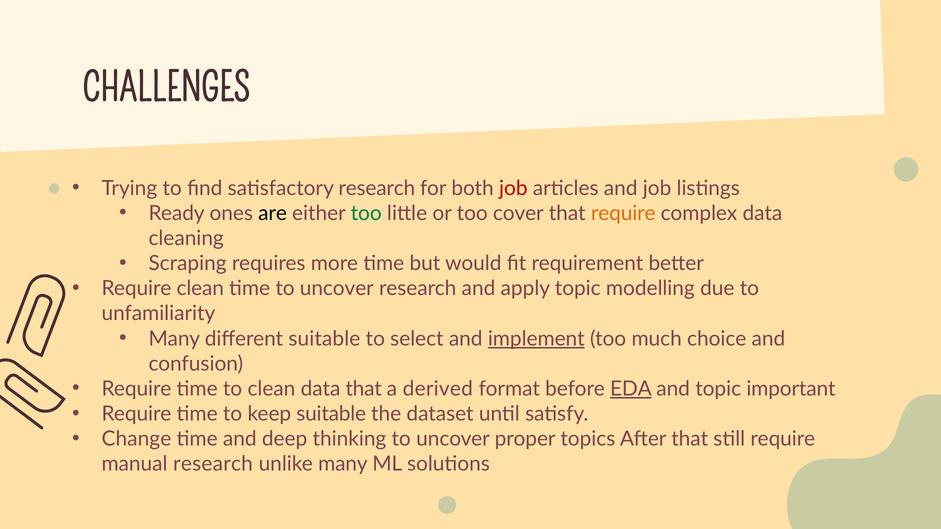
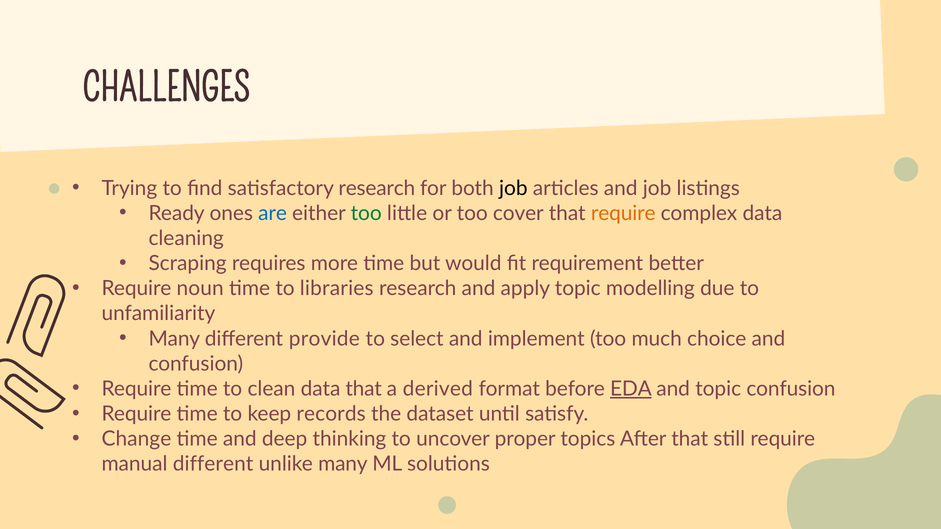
job at (513, 188) colour: red -> black
are colour: black -> blue
Require clean: clean -> noun
time to uncover: uncover -> libraries
different suitable: suitable -> provide
implement underline: present -> none
topic important: important -> confusion
keep suitable: suitable -> records
manual research: research -> different
